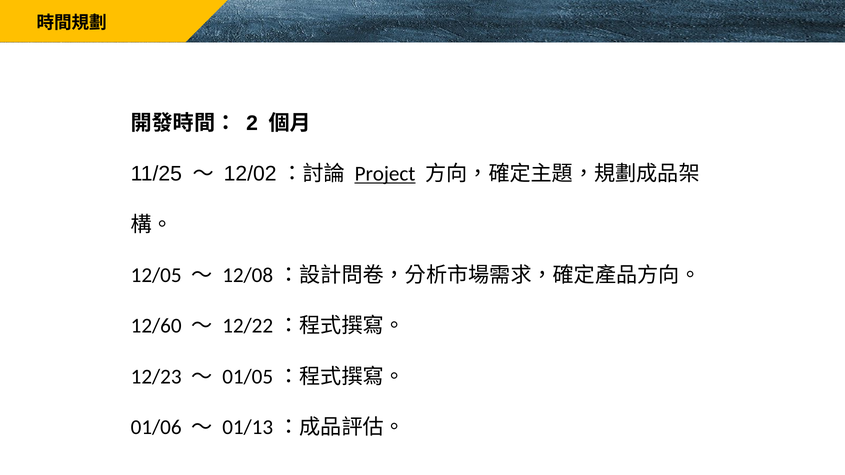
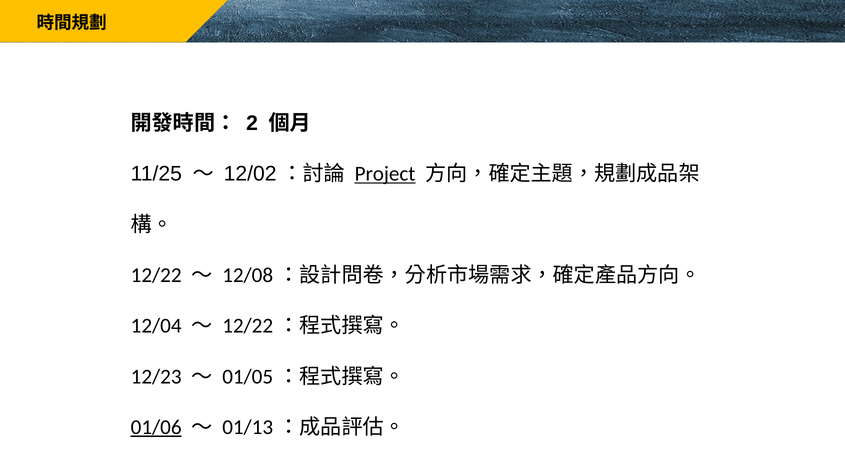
12/05: 12/05 -> 12/22
12/60: 12/60 -> 12/04
01/06 underline: none -> present
